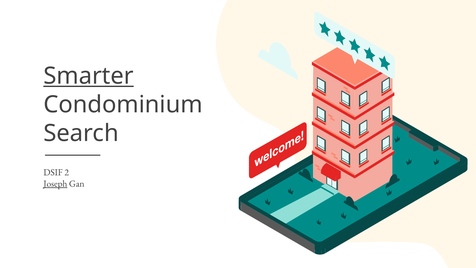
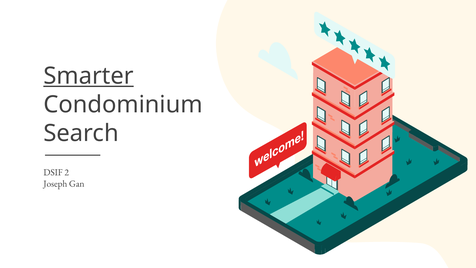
Joseph underline: present -> none
